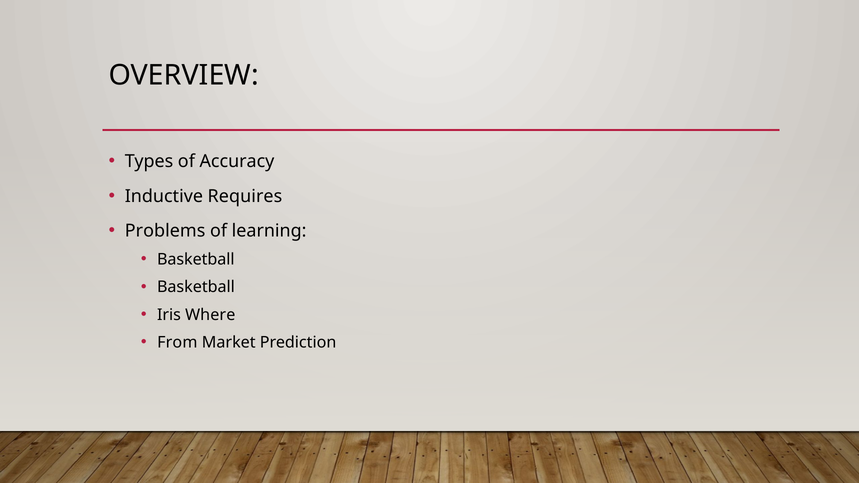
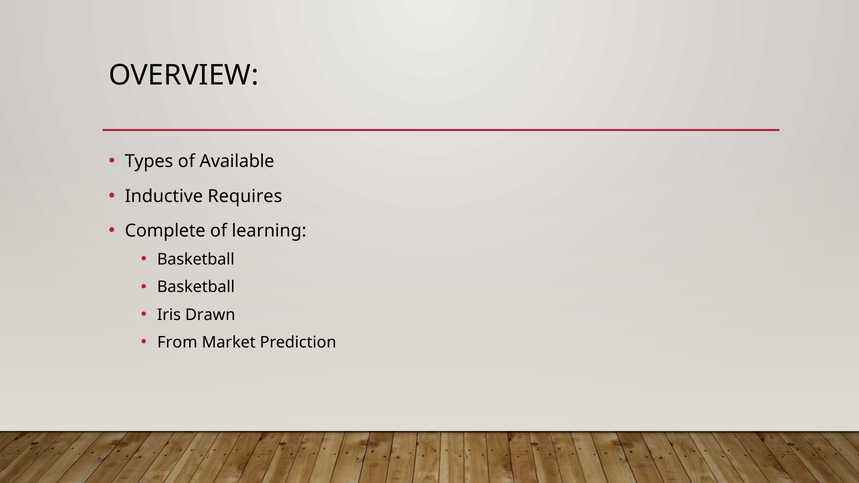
Accuracy: Accuracy -> Available
Problems: Problems -> Complete
Where: Where -> Drawn
